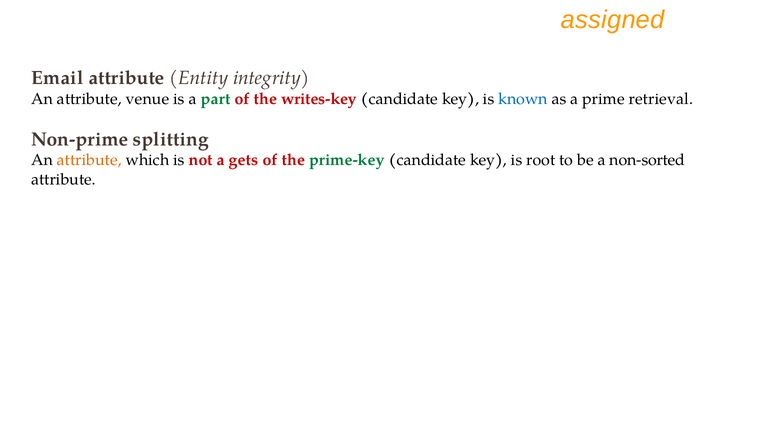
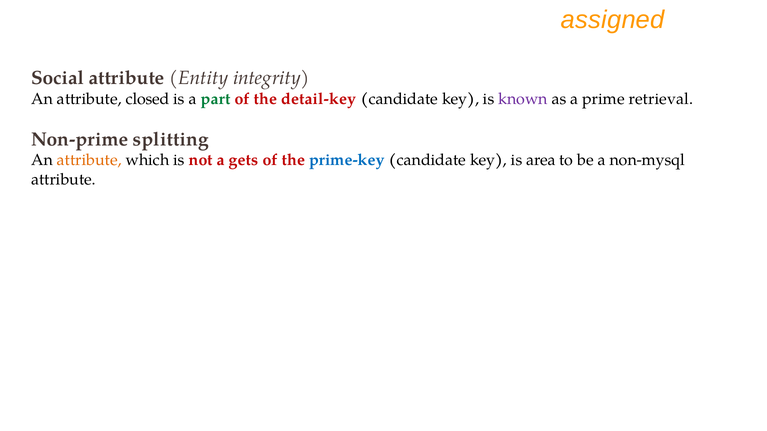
Email: Email -> Social
venue: venue -> closed
writes-key: writes-key -> detail-key
known colour: blue -> purple
prime-key colour: green -> blue
root: root -> area
non-sorted: non-sorted -> non-mysql
